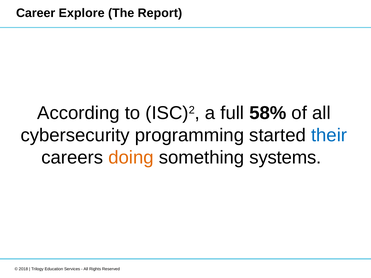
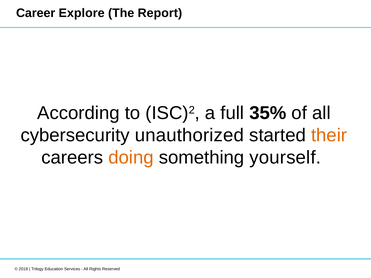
58%: 58% -> 35%
programming: programming -> unauthorized
their colour: blue -> orange
systems: systems -> yourself
